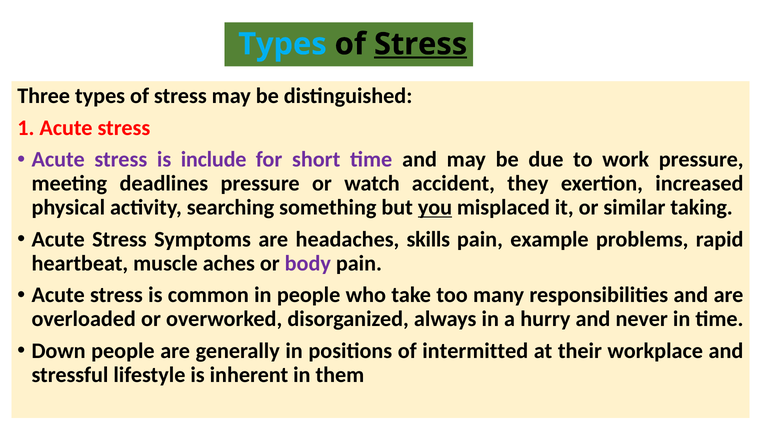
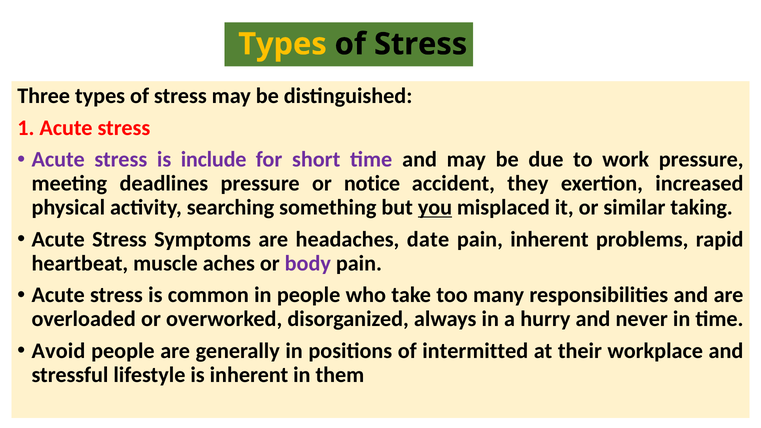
Types at (283, 44) colour: light blue -> yellow
Stress at (421, 44) underline: present -> none
watch: watch -> notice
skills: skills -> date
pain example: example -> inherent
Down: Down -> Avoid
